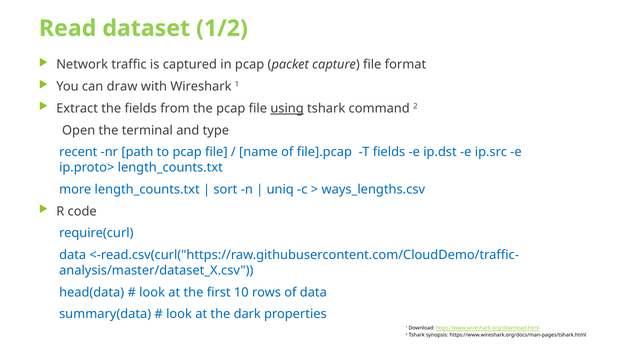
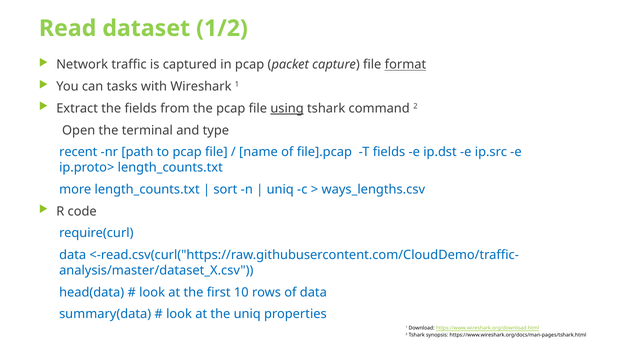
format underline: none -> present
draw: draw -> tasks
the dark: dark -> uniq
